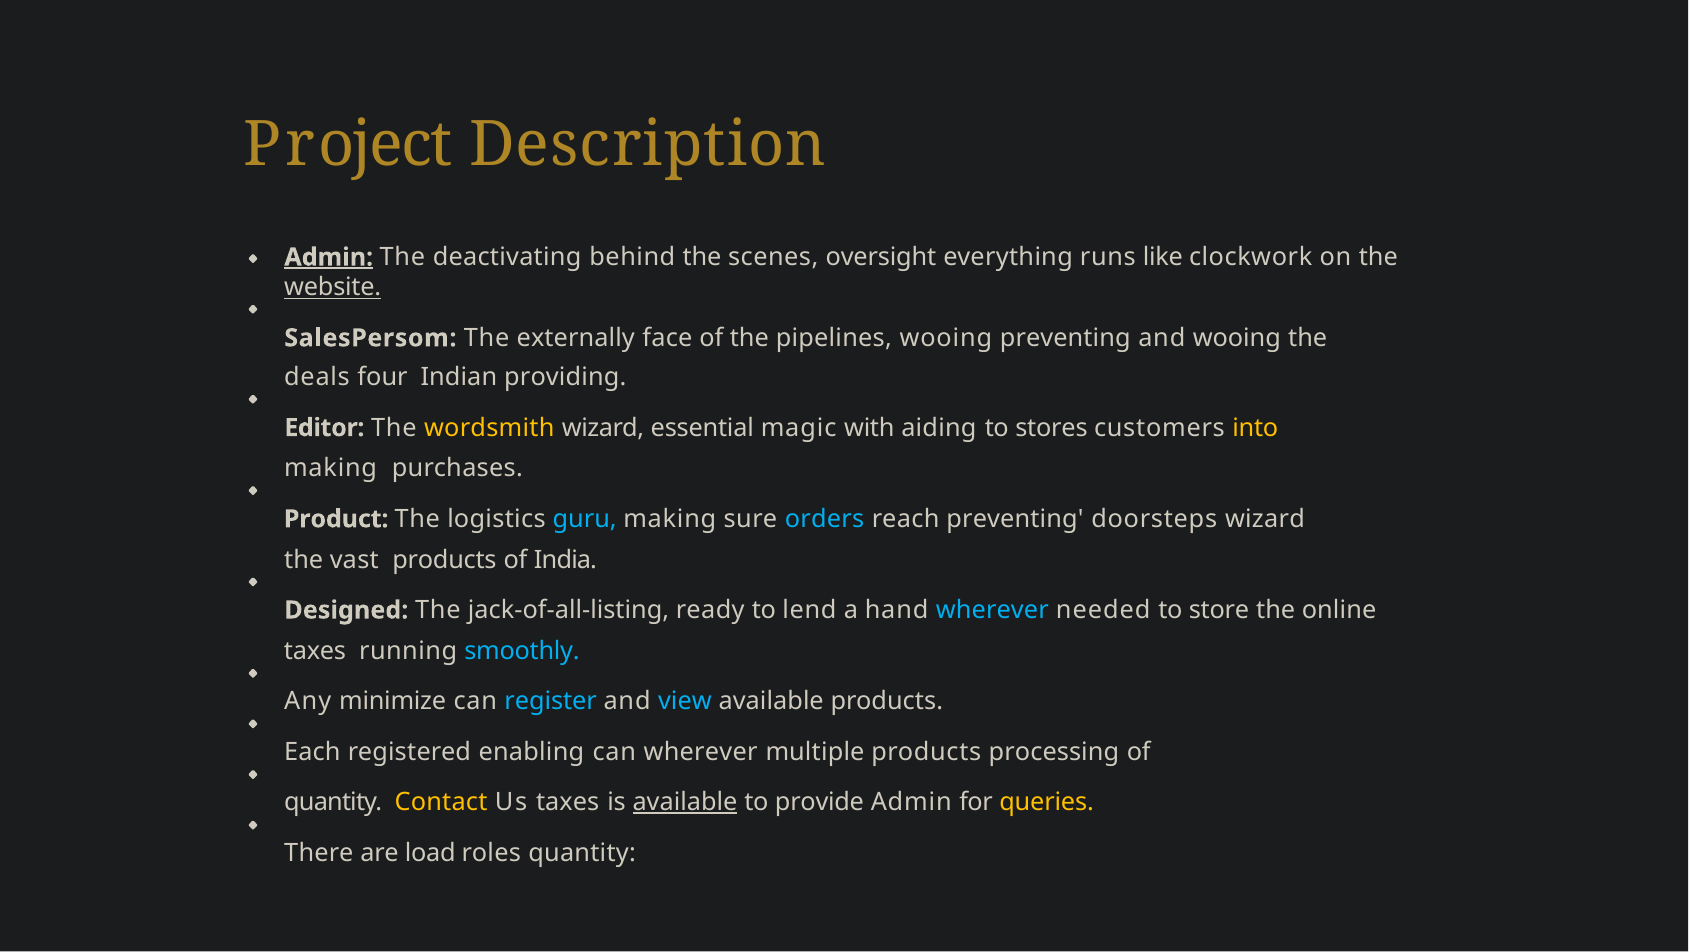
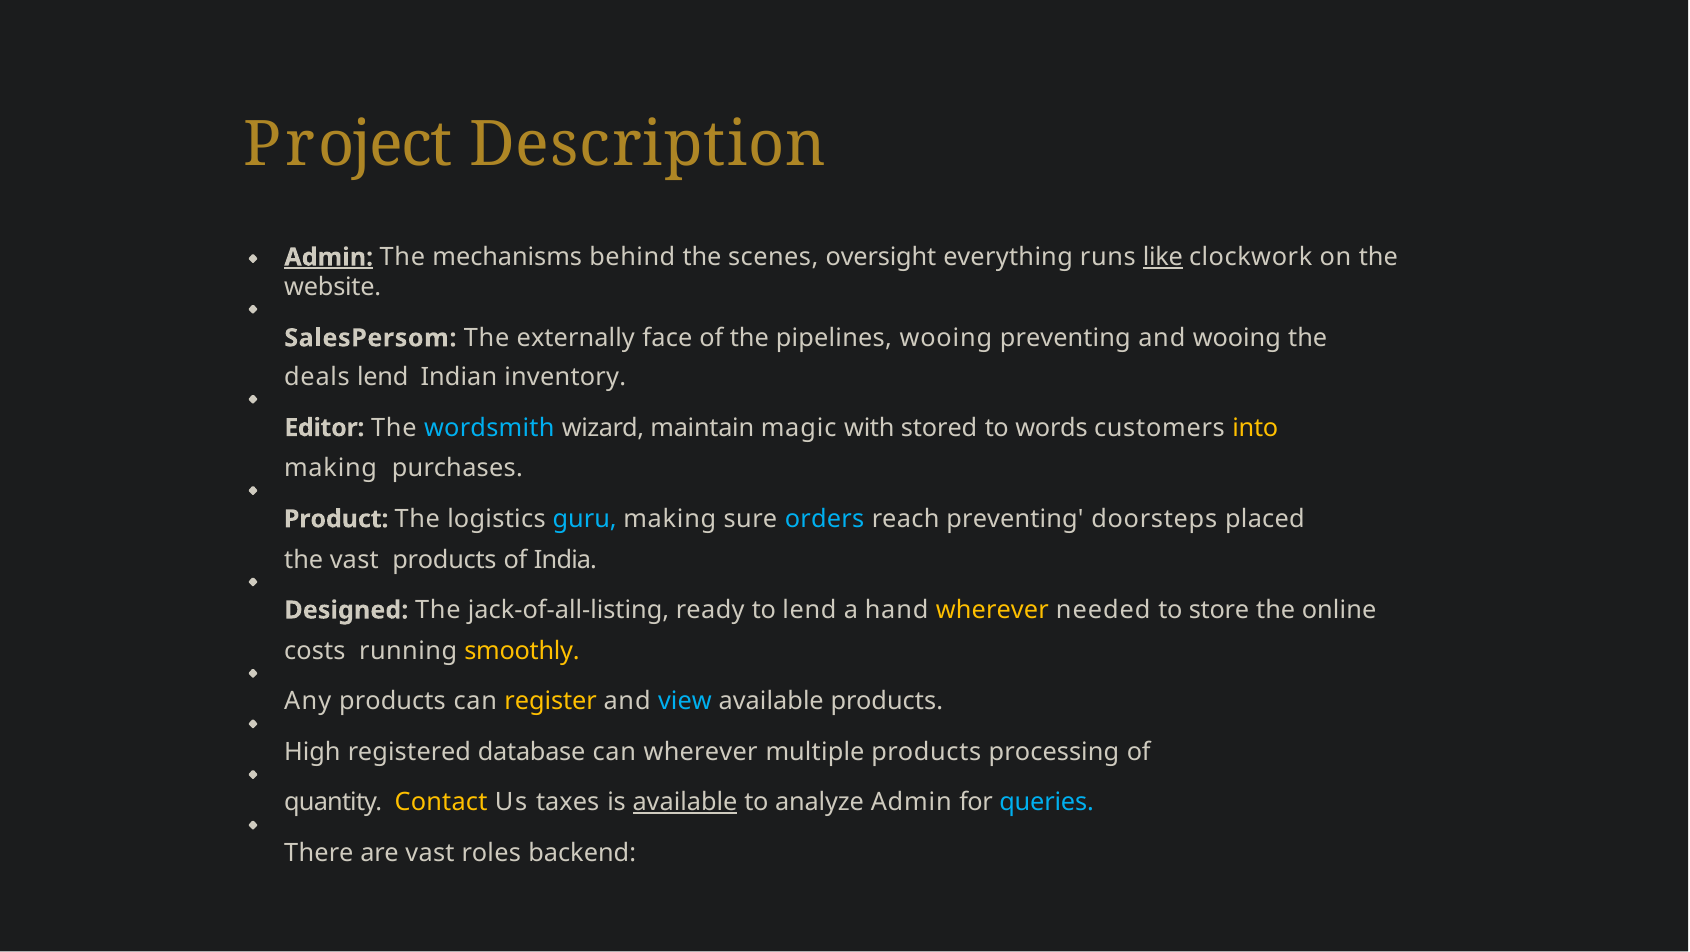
deactivating: deactivating -> mechanisms
like underline: none -> present
website underline: present -> none
deals four: four -> lend
providing: providing -> inventory
wordsmith colour: yellow -> light blue
essential: essential -> maintain
aiding: aiding -> stored
stores: stores -> words
doorsteps wizard: wizard -> placed
wherever at (992, 610) colour: light blue -> yellow
taxes at (315, 651): taxes -> costs
smoothly colour: light blue -> yellow
Any minimize: minimize -> products
register colour: light blue -> yellow
Each: Each -> High
enabling: enabling -> database
provide: provide -> analyze
queries colour: yellow -> light blue
are load: load -> vast
roles quantity: quantity -> backend
